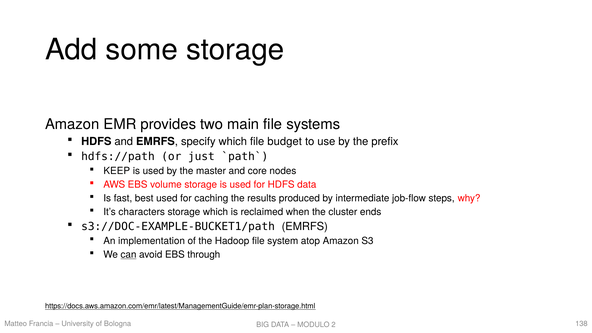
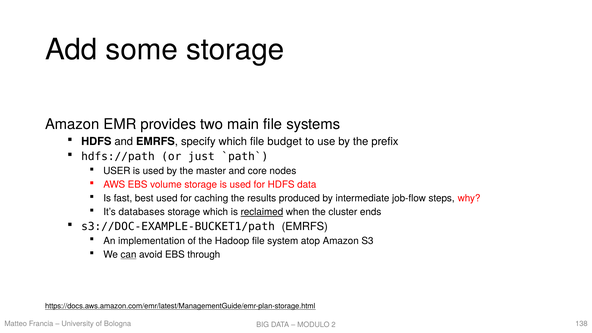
KEEP: KEEP -> USER
characters: characters -> databases
reclaimed underline: none -> present
